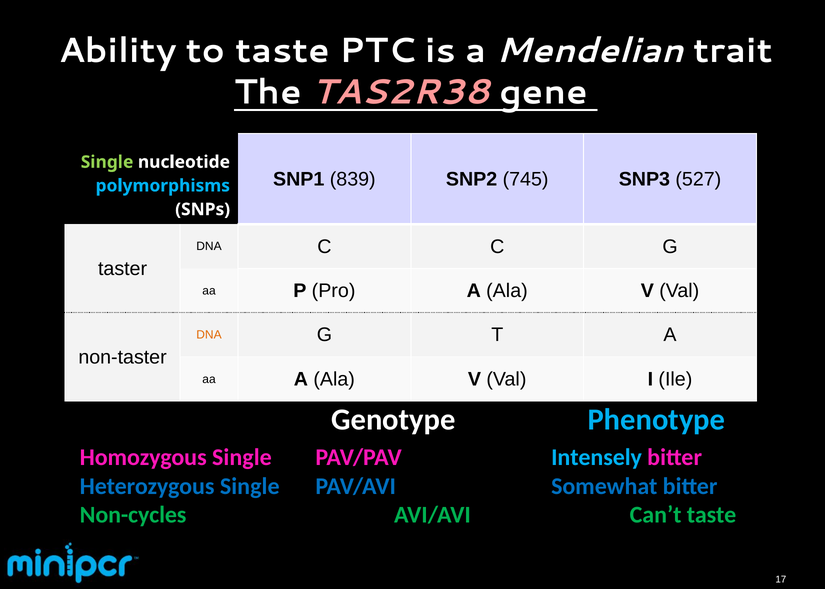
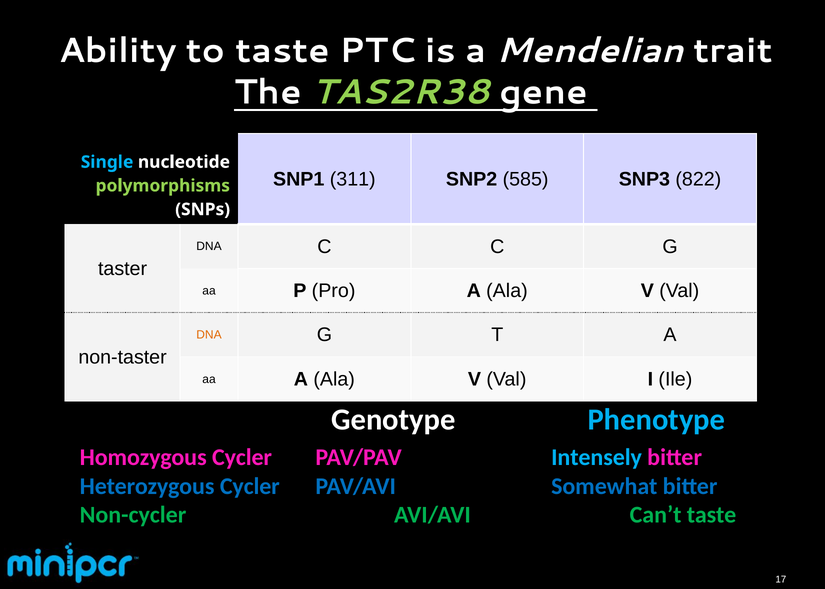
TAS2R38 colour: pink -> light green
Single at (107, 162) colour: light green -> light blue
839: 839 -> 311
745: 745 -> 585
527: 527 -> 822
polymorphisms colour: light blue -> light green
Homozygous Single: Single -> Cycler
Heterozygous Single: Single -> Cycler
Non-cycles: Non-cycles -> Non-cycler
